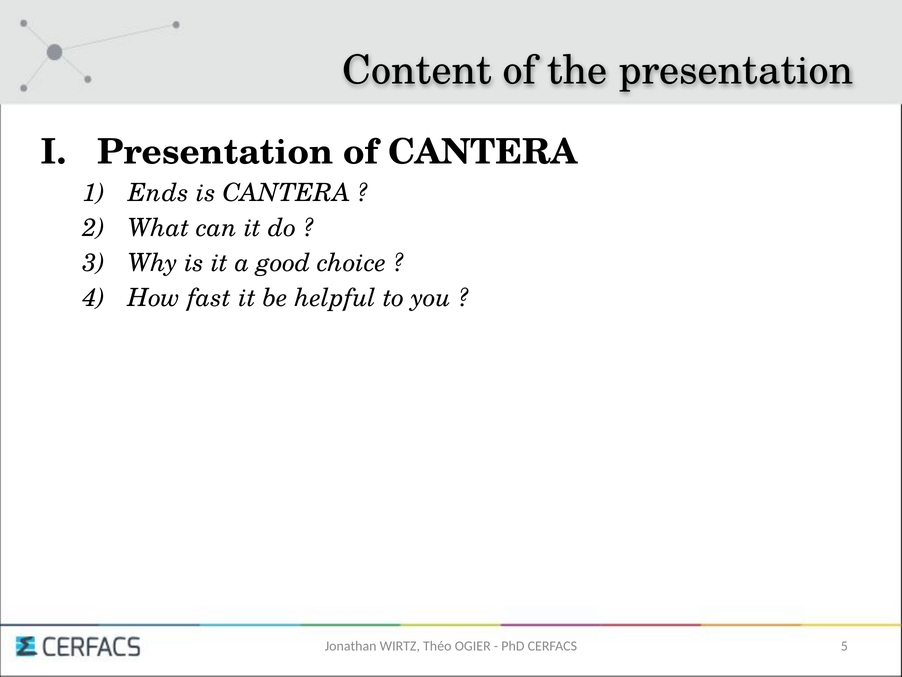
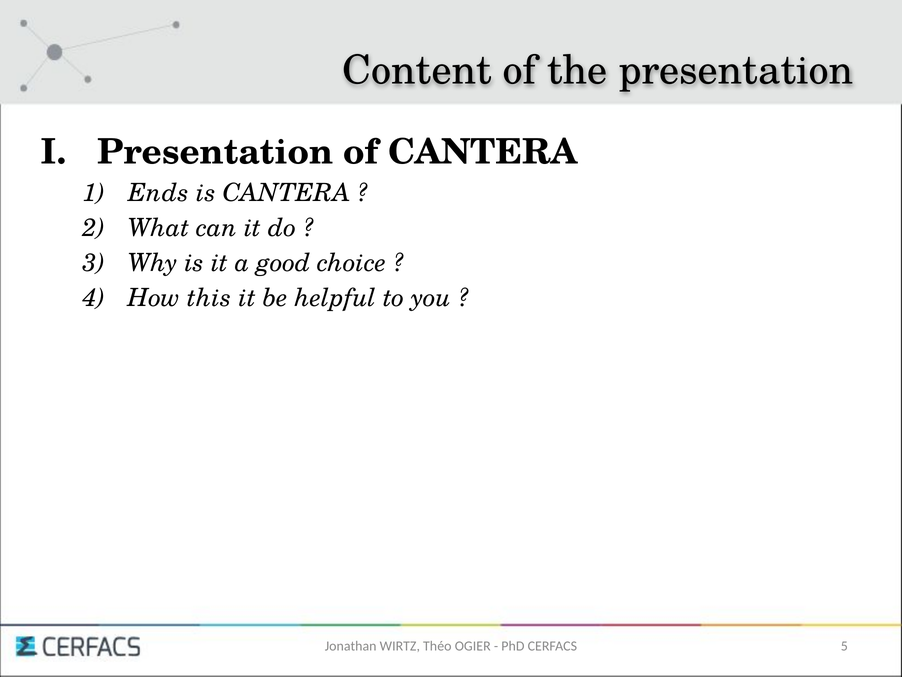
fast: fast -> this
